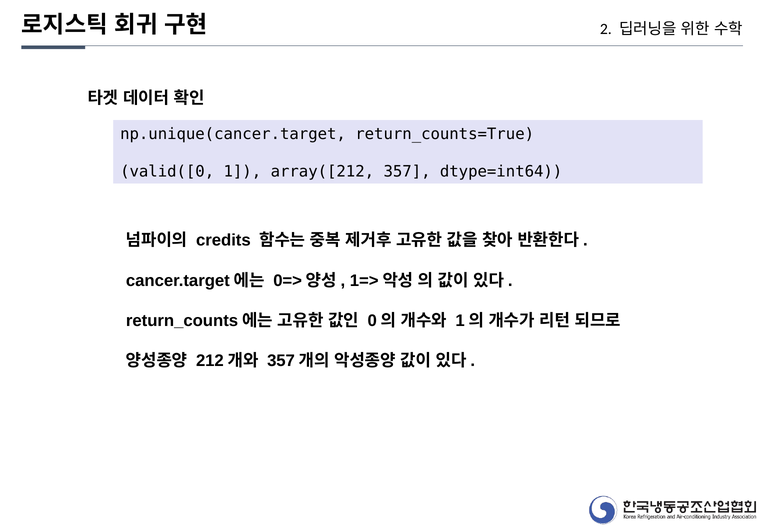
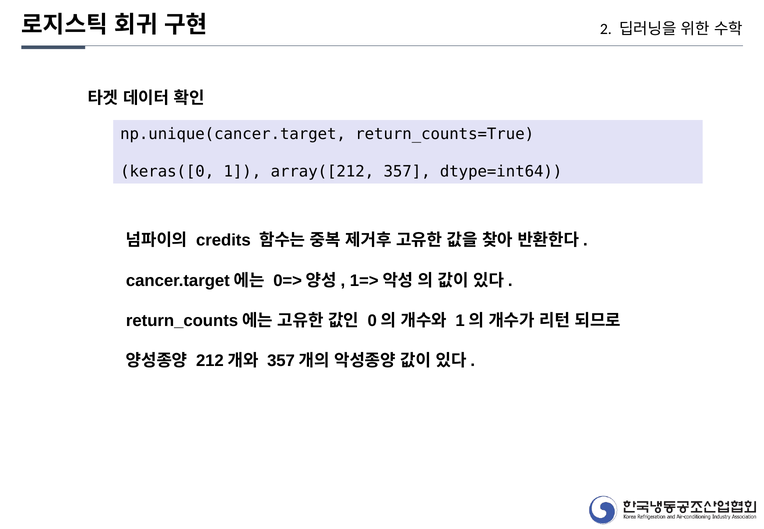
valid([0: valid([0 -> keras([0
